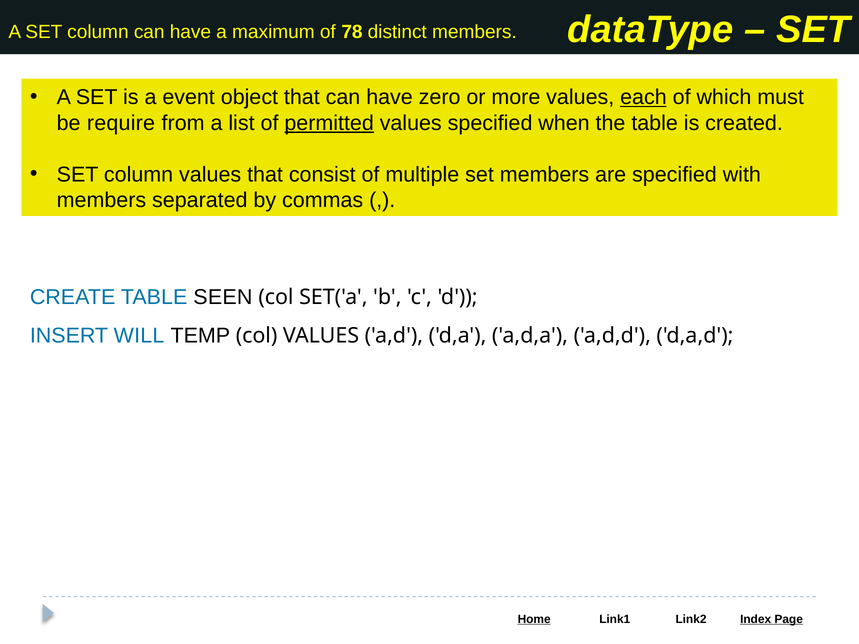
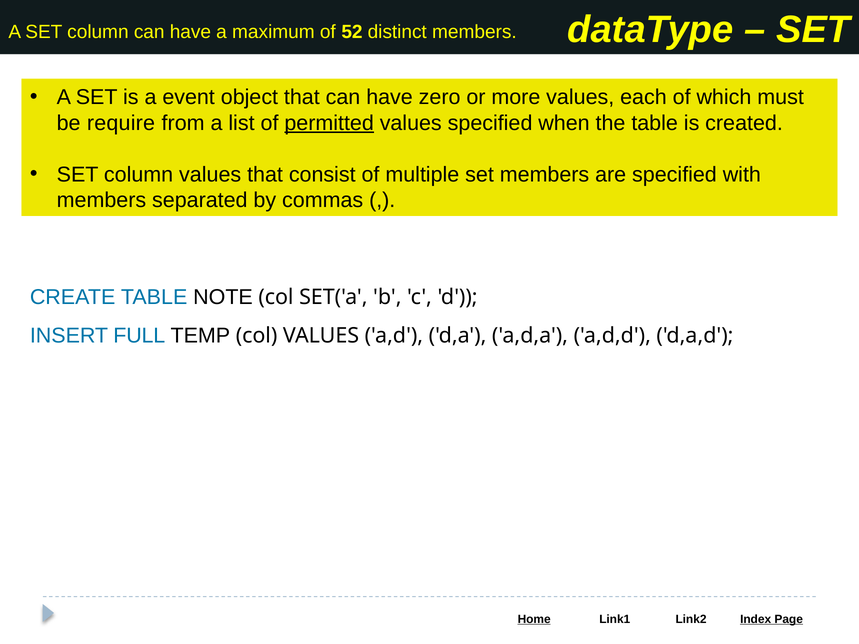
78: 78 -> 52
each underline: present -> none
SEEN: SEEN -> NOTE
WILL: WILL -> FULL
